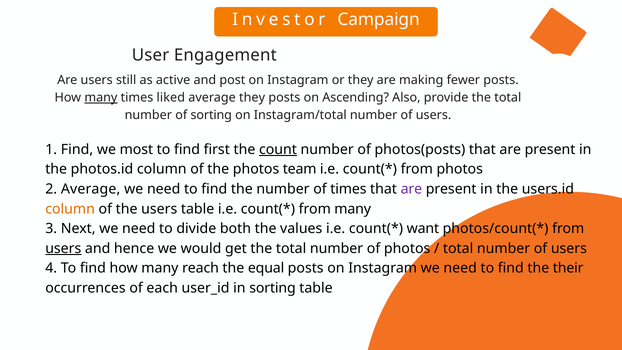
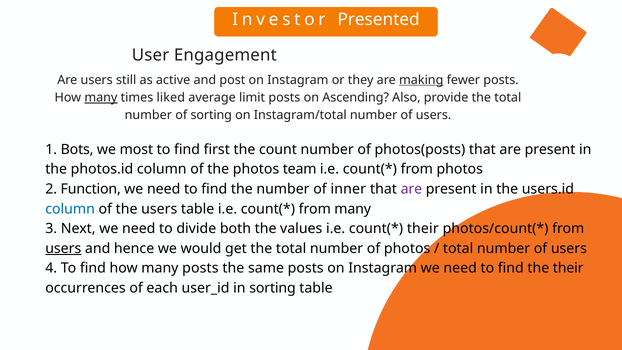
Campaign: Campaign -> Presented
making underline: none -> present
average they: they -> limit
1 Find: Find -> Bots
count underline: present -> none
2 Average: Average -> Function
of times: times -> inner
column at (70, 209) colour: orange -> blue
want at (423, 229): want -> their
many reach: reach -> posts
equal: equal -> same
